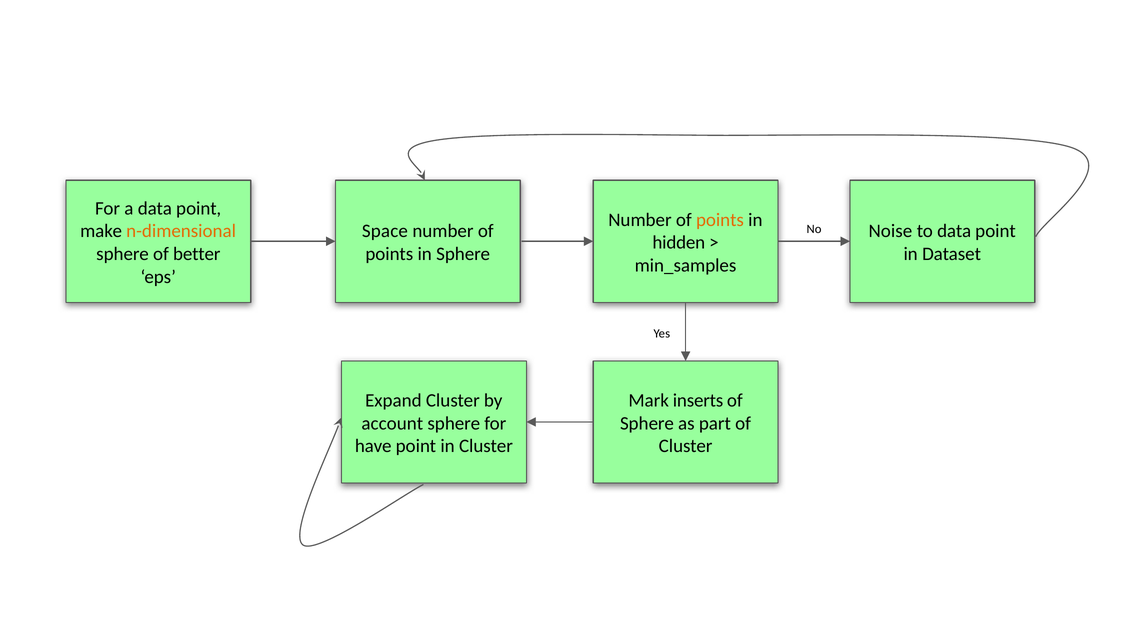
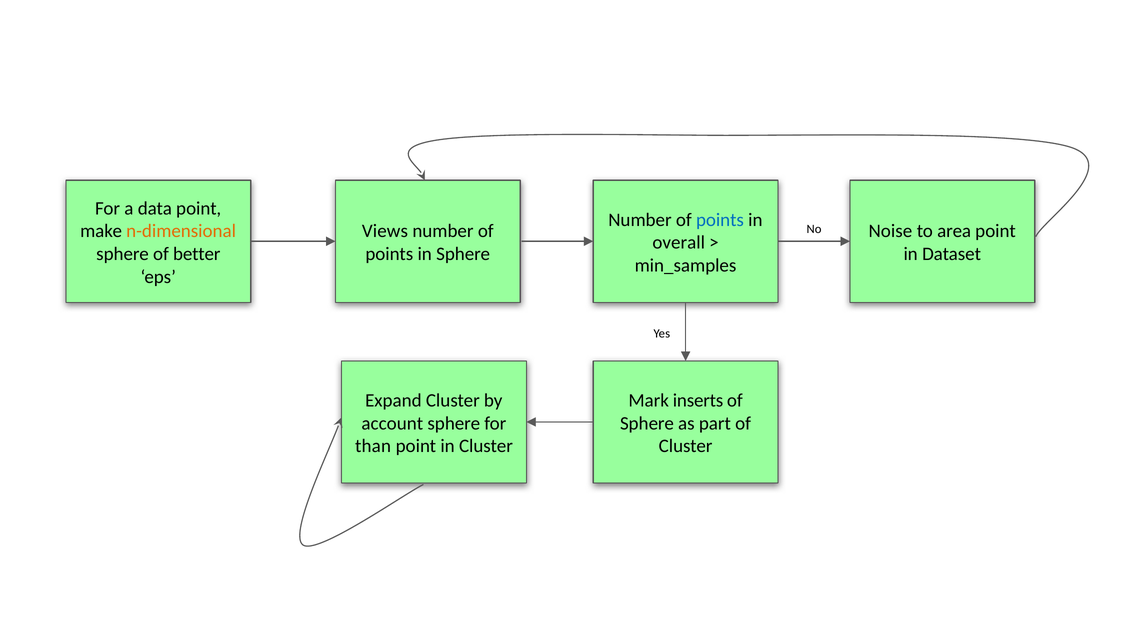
points at (720, 220) colour: orange -> blue
Space: Space -> Views
to data: data -> area
hidden: hidden -> overall
have: have -> than
